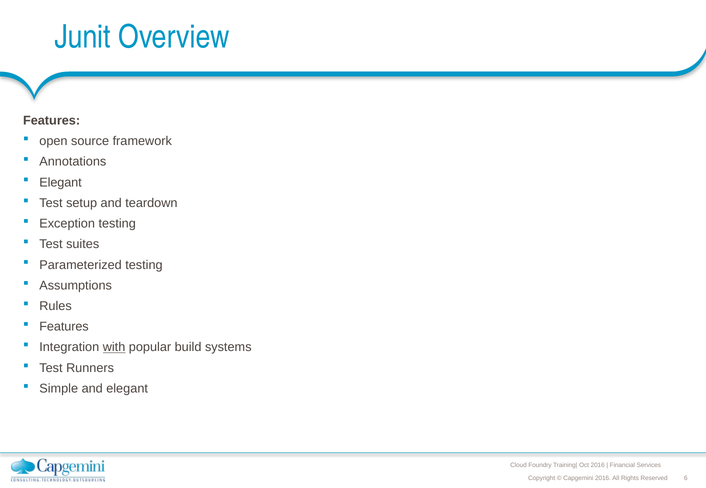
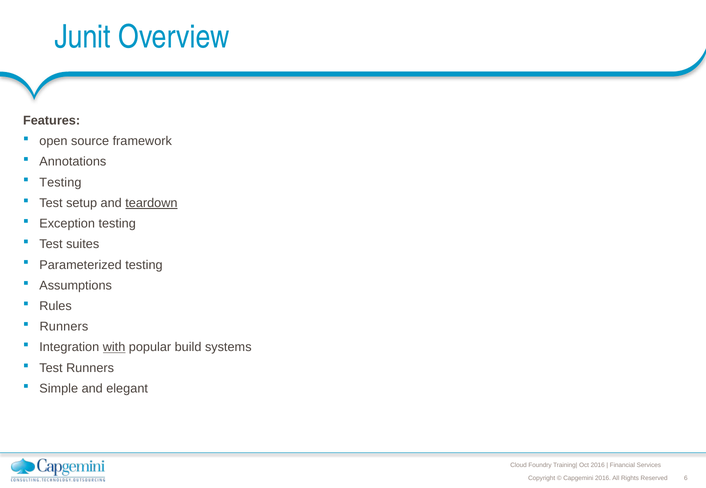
Elegant at (60, 183): Elegant -> Testing
teardown underline: none -> present
Features at (64, 327): Features -> Runners
